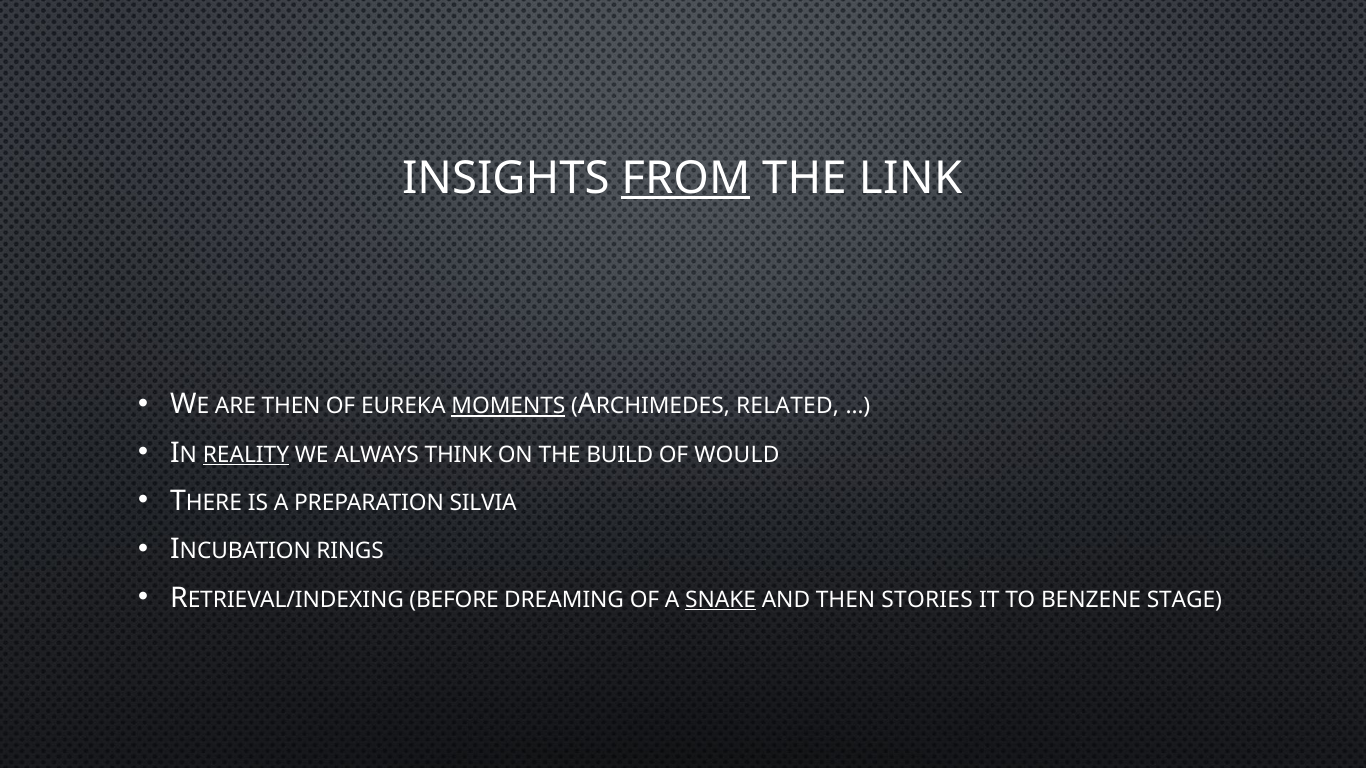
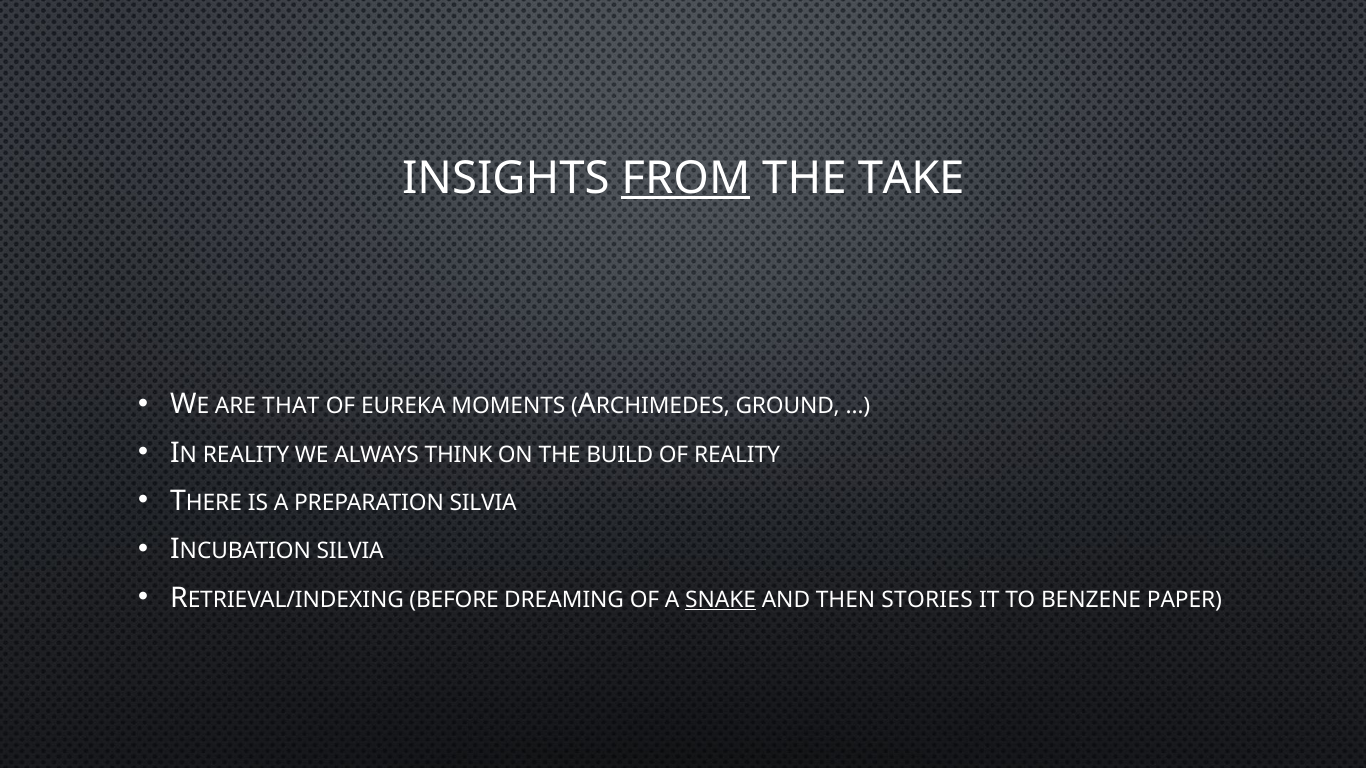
LINK: LINK -> TAKE
ARE THEN: THEN -> THAT
MOMENTS underline: present -> none
RELATED: RELATED -> GROUND
REALITY at (246, 455) underline: present -> none
OF WOULD: WOULD -> REALITY
RINGS at (350, 552): RINGS -> SILVIA
STAGE: STAGE -> PAPER
